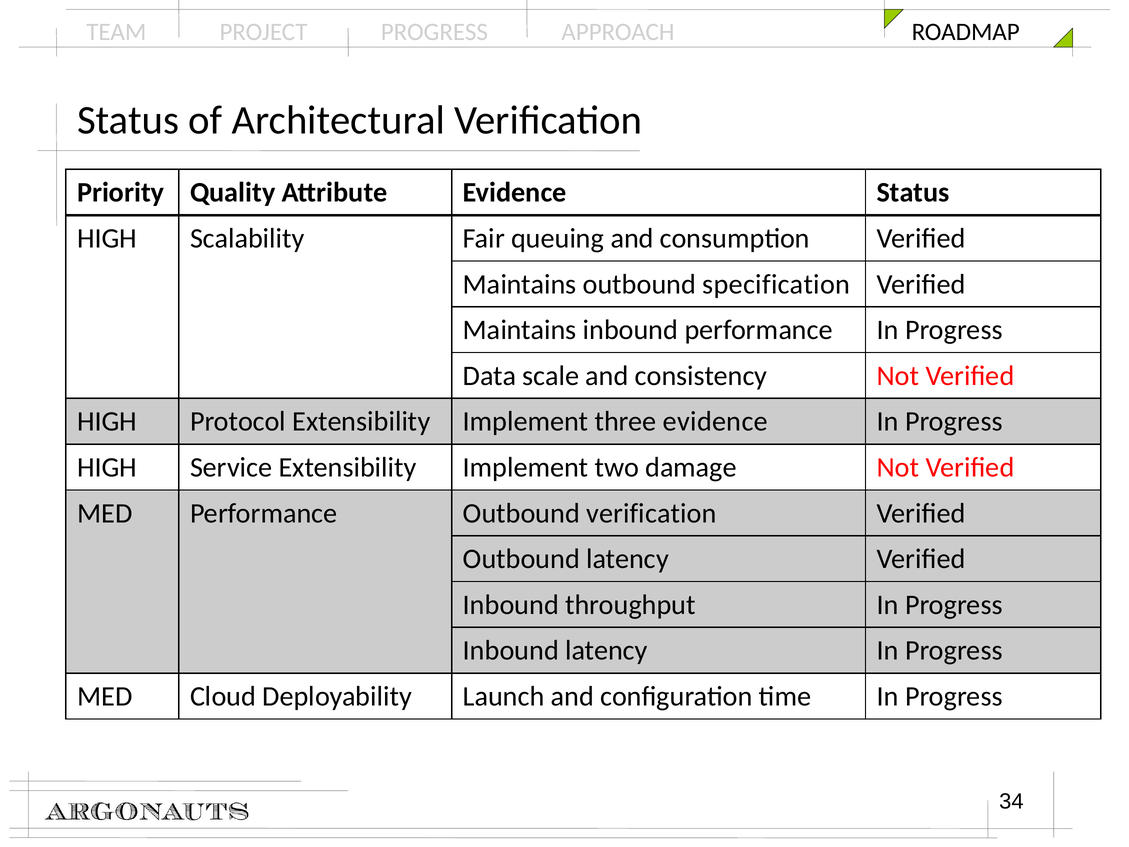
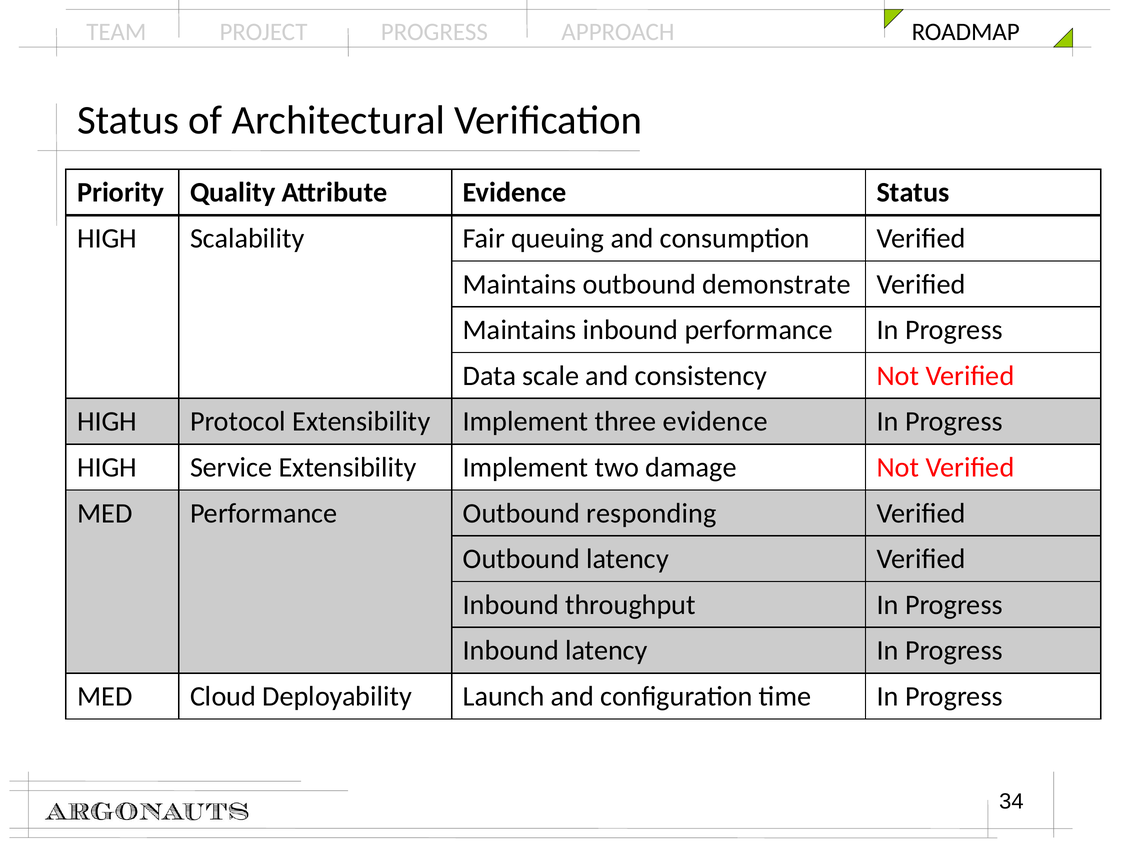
specification: specification -> demonstrate
Outbound verification: verification -> responding
